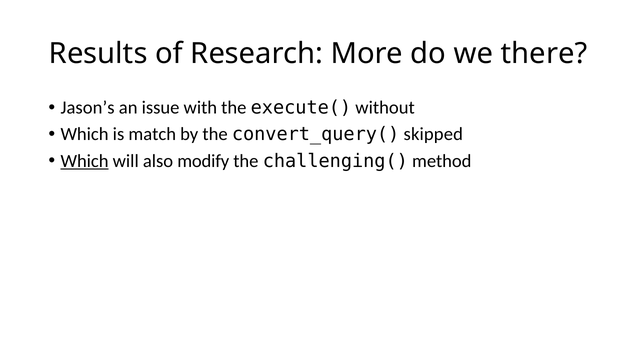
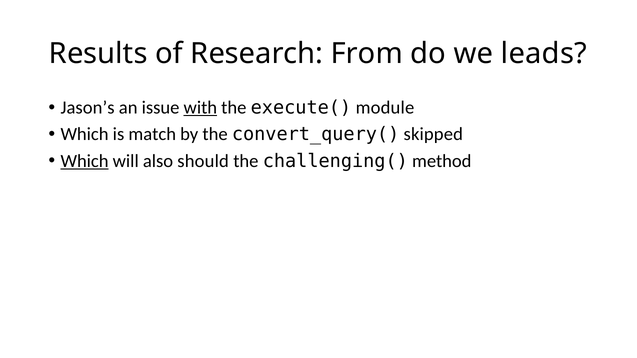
More: More -> From
there: there -> leads
with underline: none -> present
without: without -> module
modify: modify -> should
